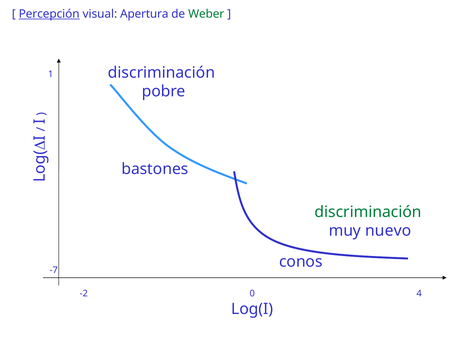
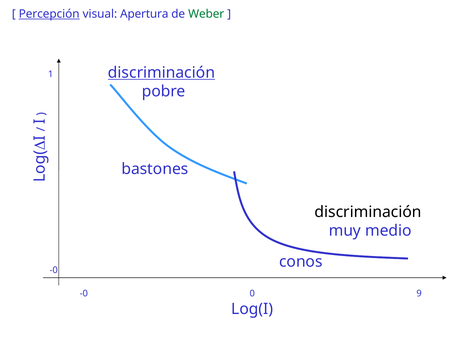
discriminación at (162, 73) underline: none -> present
discriminación at (368, 212) colour: green -> black
nuevo: nuevo -> medio
-7 at (54, 270): -7 -> -0
-2 at (84, 294): -2 -> -0
4: 4 -> 9
